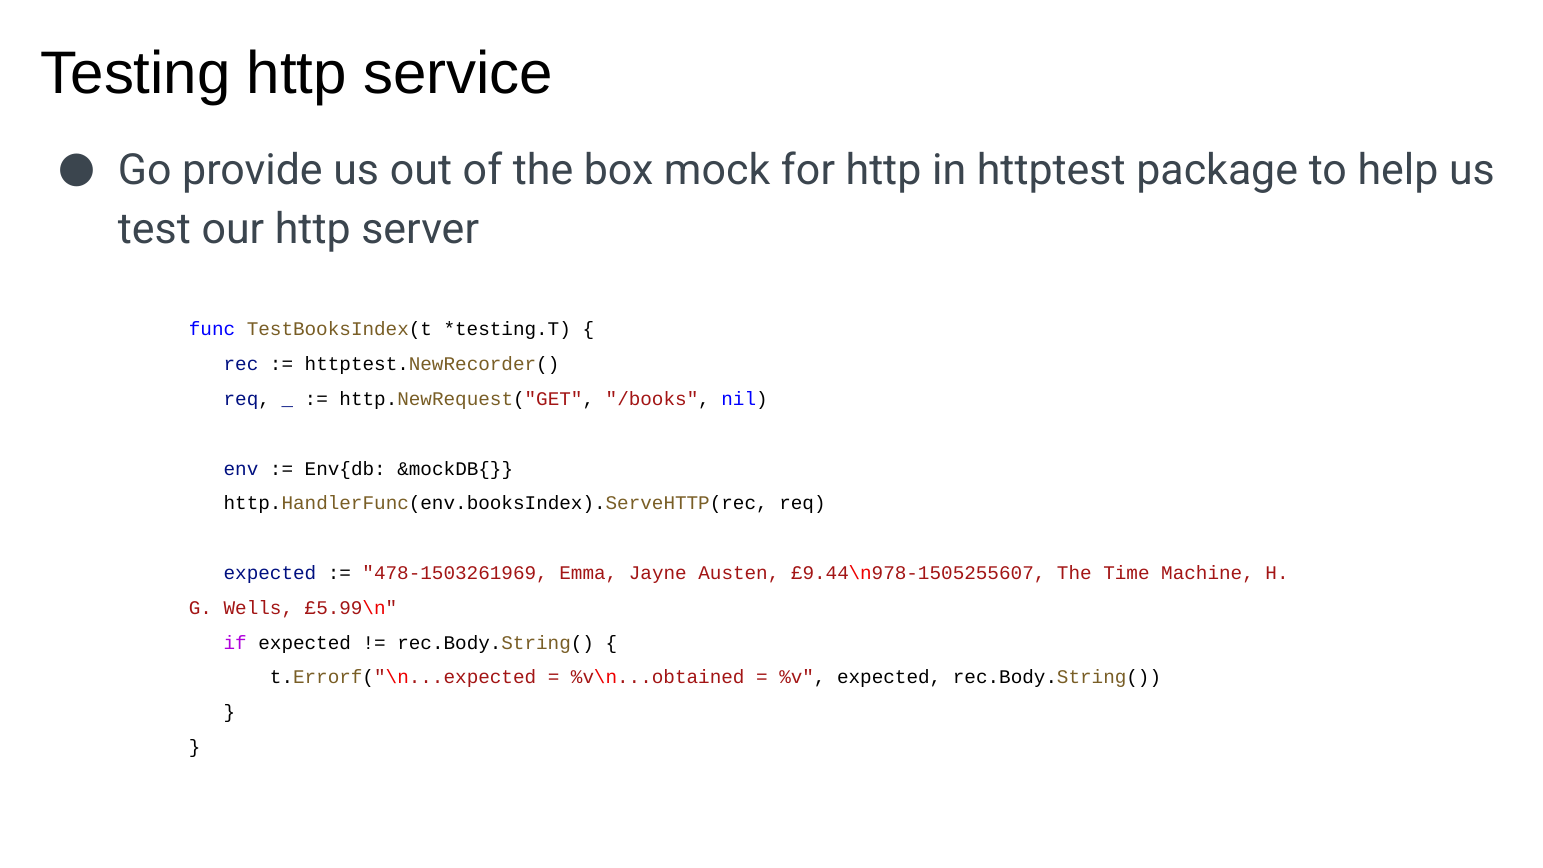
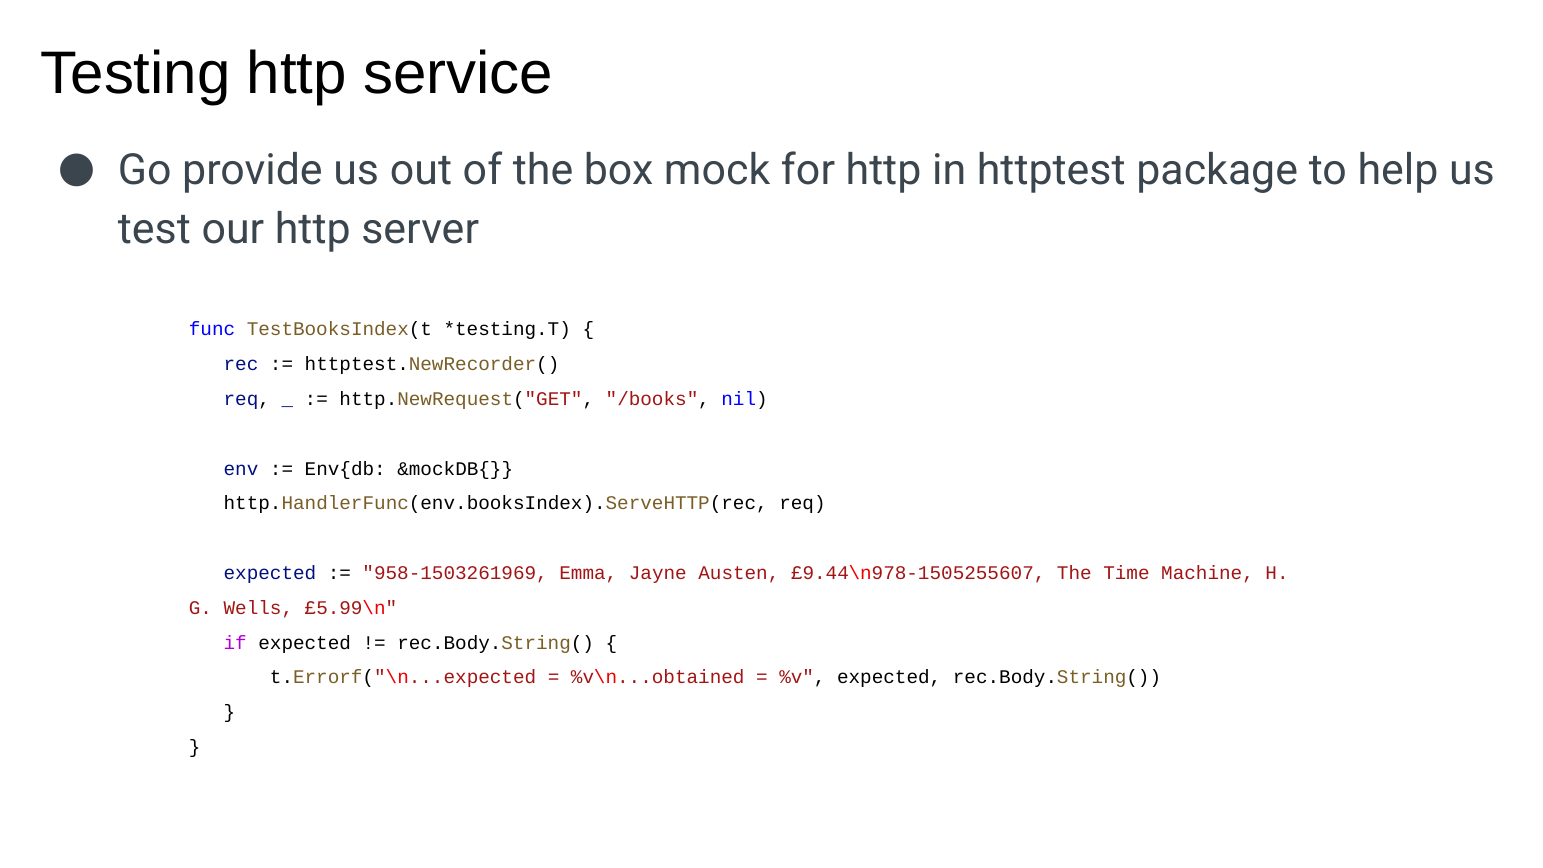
478-1503261969: 478-1503261969 -> 958-1503261969
